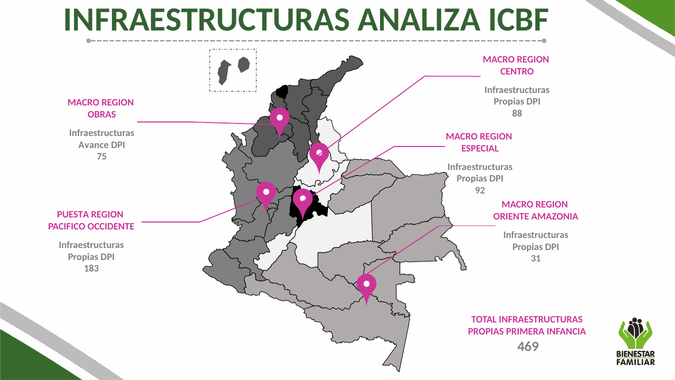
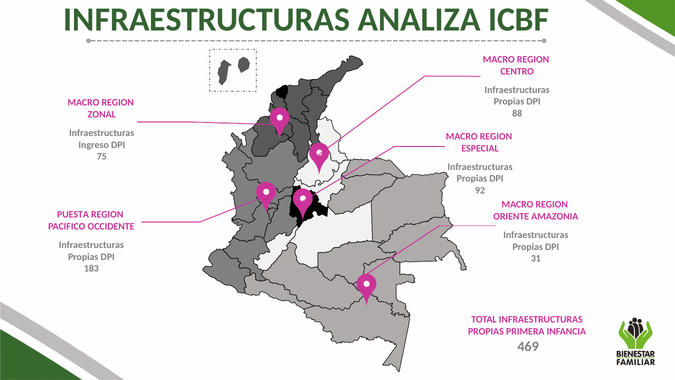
OBRAS: OBRAS -> ZONAL
Avance: Avance -> Ingreso
